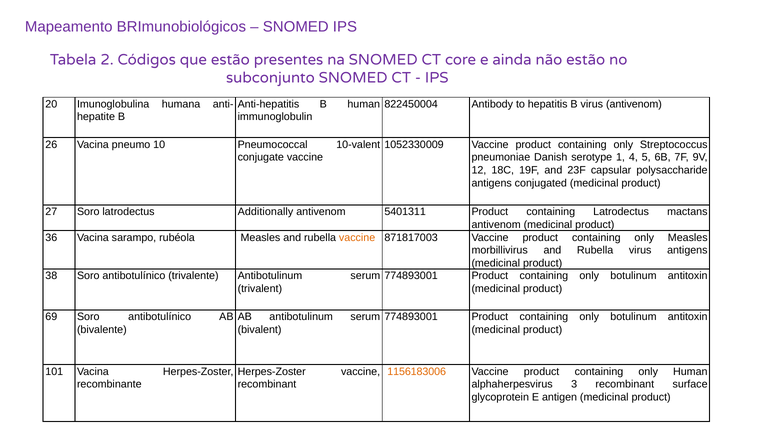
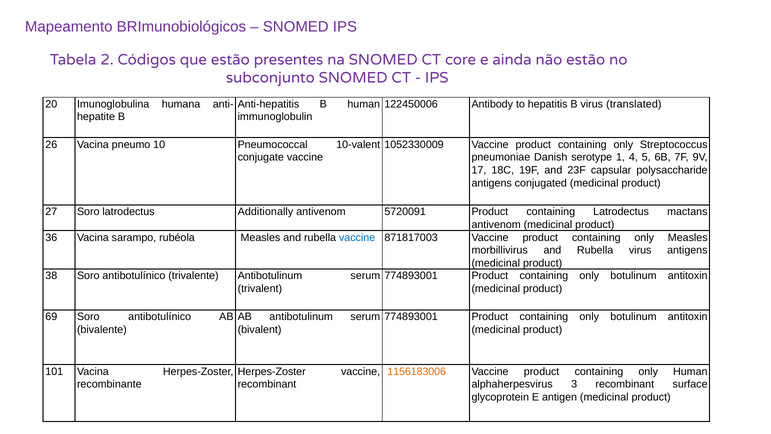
822450004: 822450004 -> 122450006
virus antivenom: antivenom -> translated
12: 12 -> 17
5401311: 5401311 -> 5720091
vaccine at (357, 237) colour: orange -> blue
